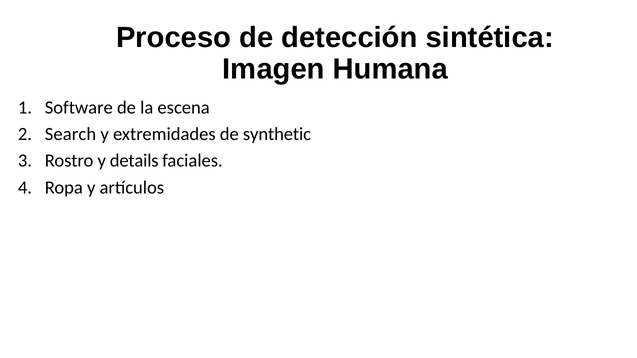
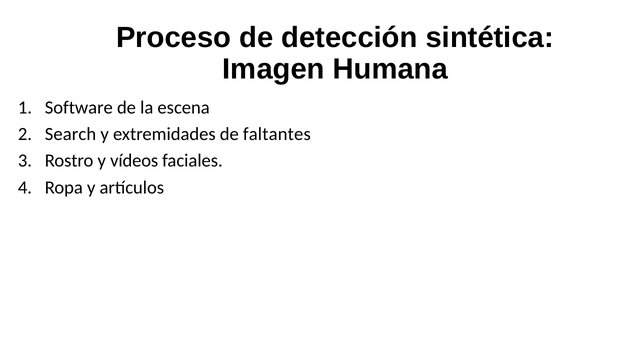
synthetic: synthetic -> faltantes
details: details -> vídeos
